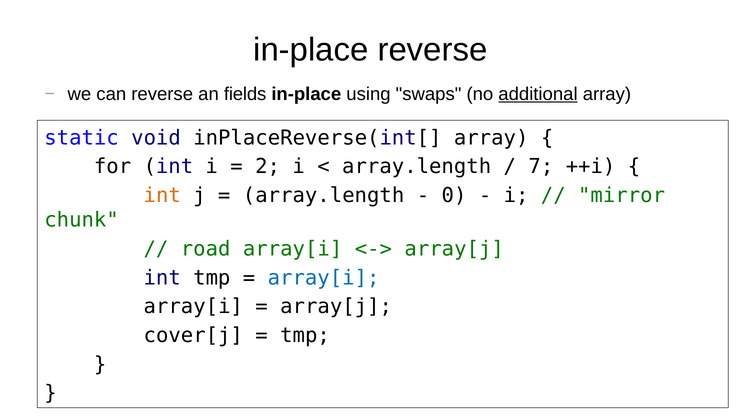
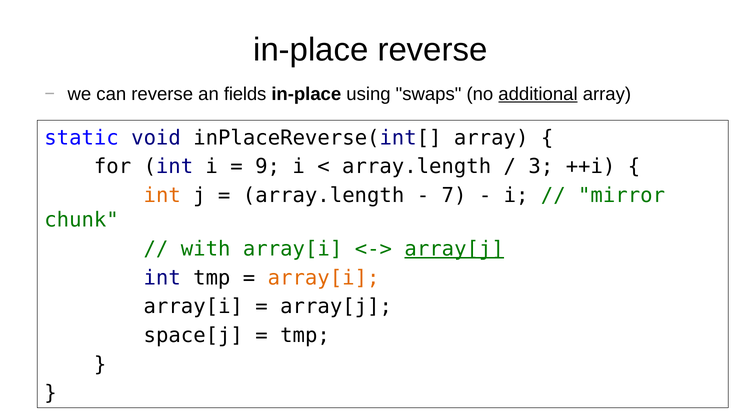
2: 2 -> 9
7: 7 -> 3
0: 0 -> 7
road: road -> with
array[j at (454, 249) underline: none -> present
array[i at (324, 278) colour: blue -> orange
cover[j: cover[j -> space[j
